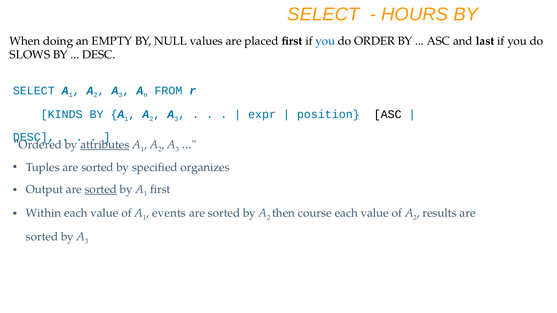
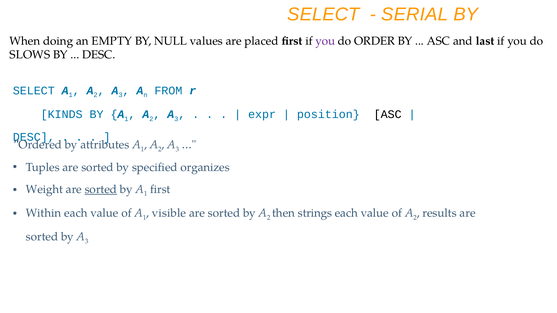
HOURS: HOURS -> SERIAL
you at (325, 41) colour: blue -> purple
attributes underline: present -> none
Output: Output -> Weight
events: events -> visible
course: course -> strings
